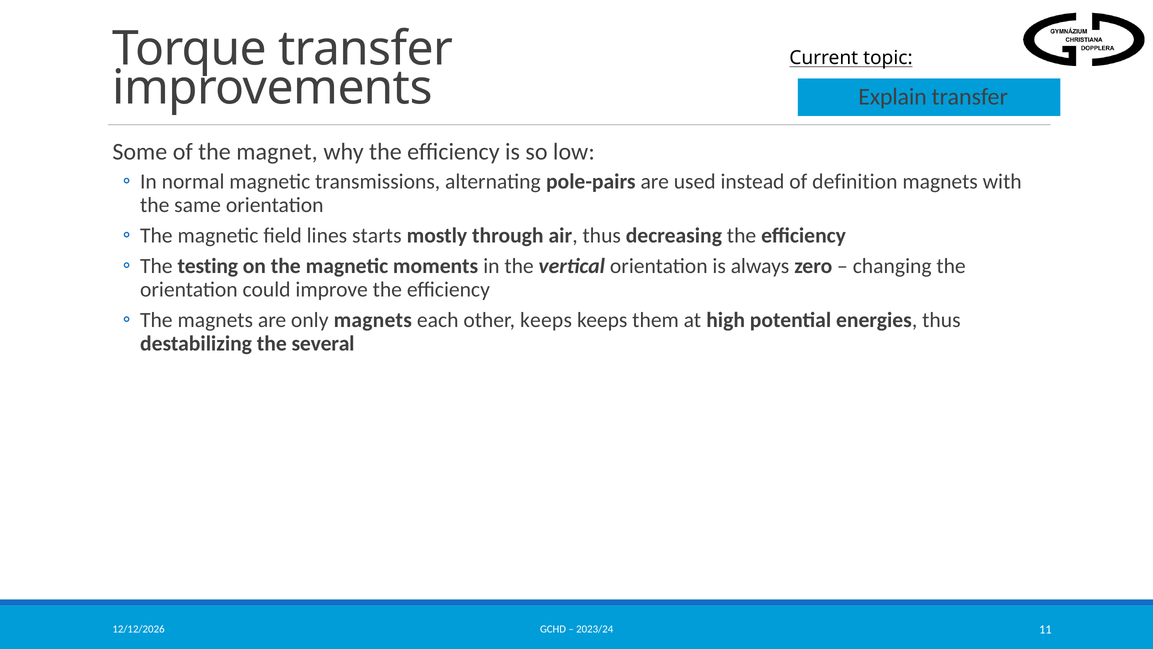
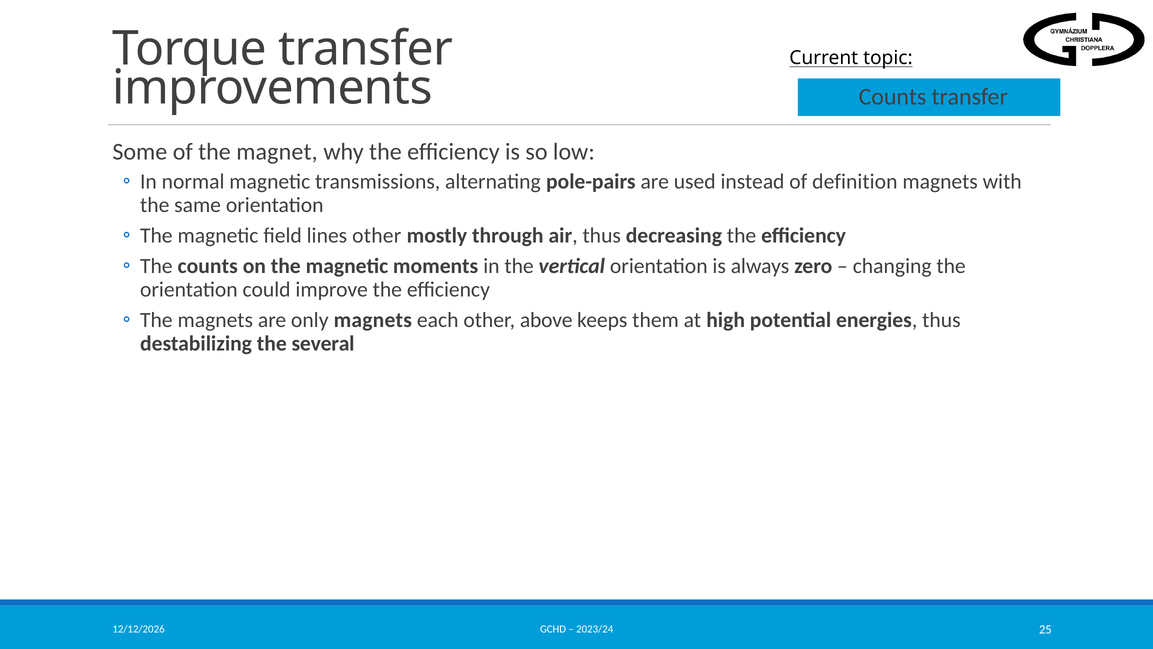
improvements Explain: Explain -> Counts
lines starts: starts -> other
The testing: testing -> counts
other keeps: keeps -> above
11: 11 -> 25
